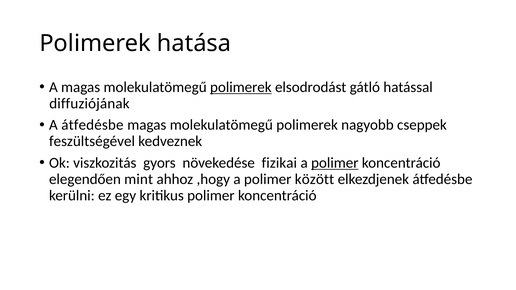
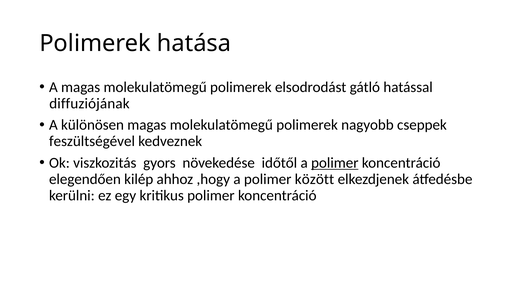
polimerek at (241, 87) underline: present -> none
A átfedésbe: átfedésbe -> különösen
fizikai: fizikai -> időtől
mint: mint -> kilép
